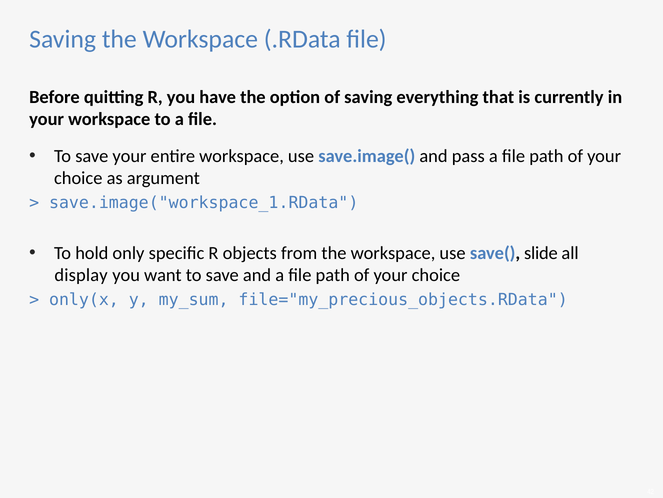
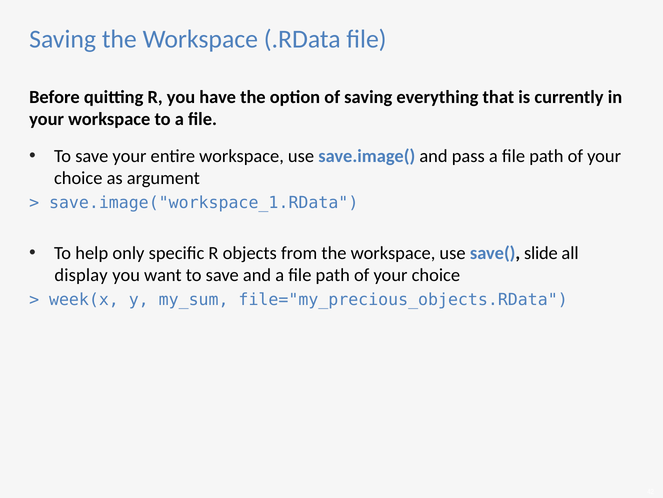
hold: hold -> help
only(x: only(x -> week(x
